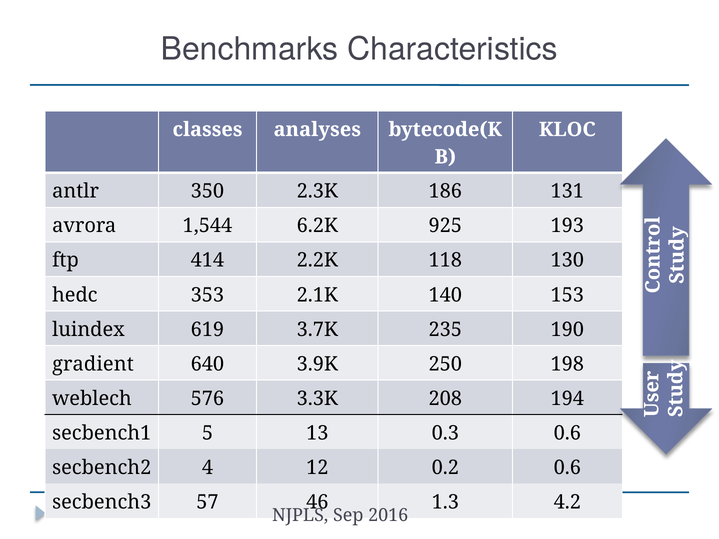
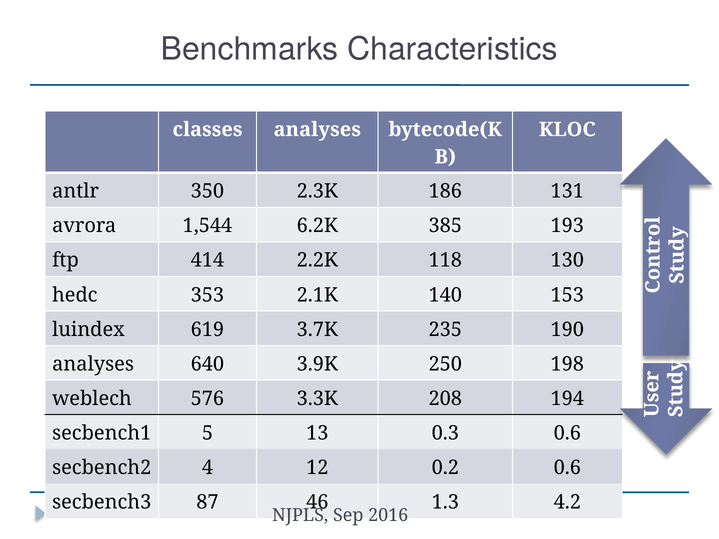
925: 925 -> 385
gradient at (93, 364): gradient -> analyses
57: 57 -> 87
